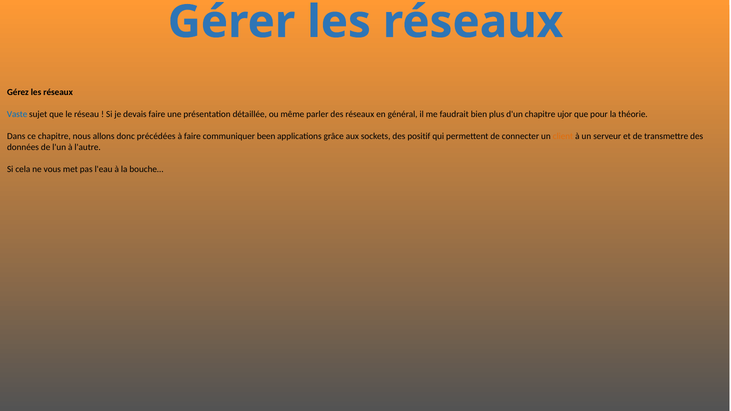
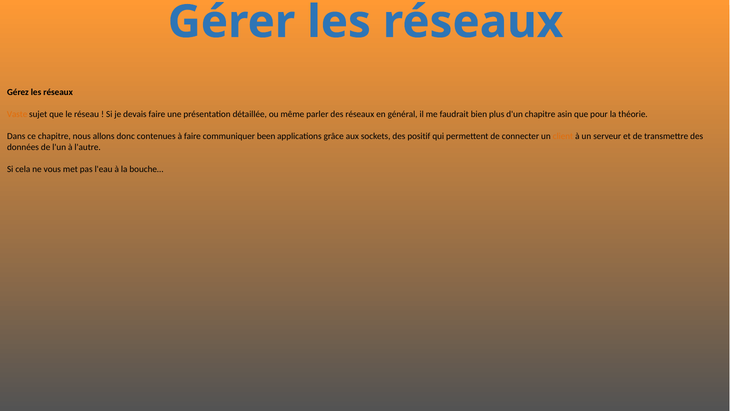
Vaste colour: blue -> orange
ujor: ujor -> asin
précédées: précédées -> contenues
